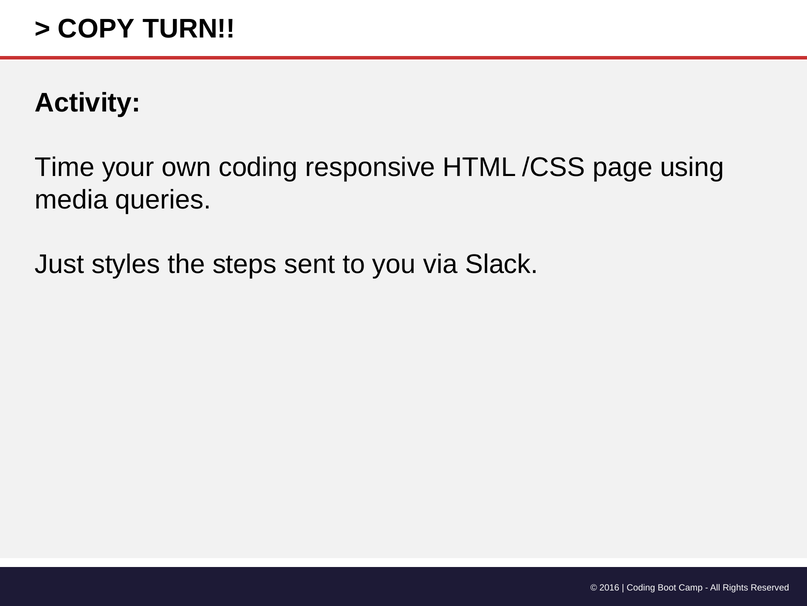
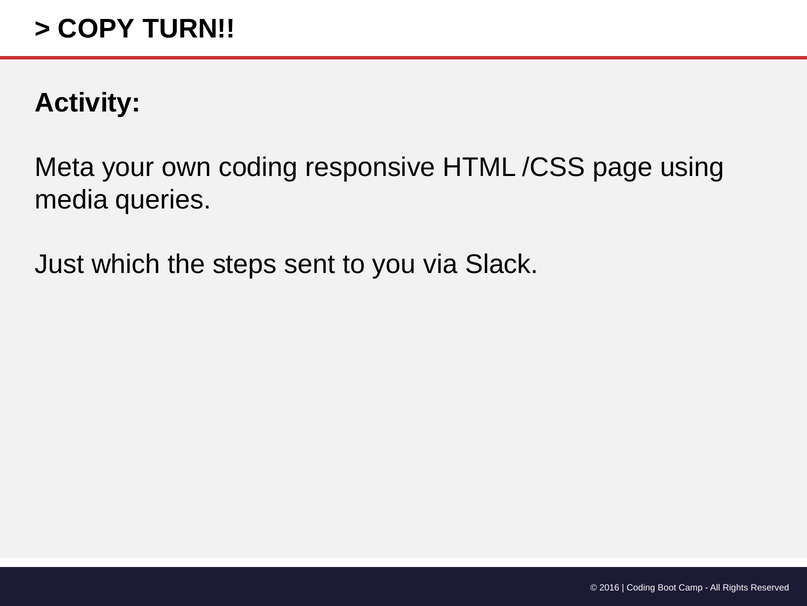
Time: Time -> Meta
styles: styles -> which
